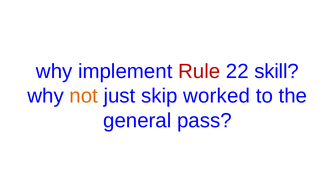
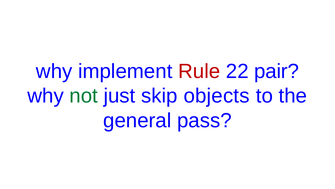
skill: skill -> pair
not colour: orange -> green
worked: worked -> objects
